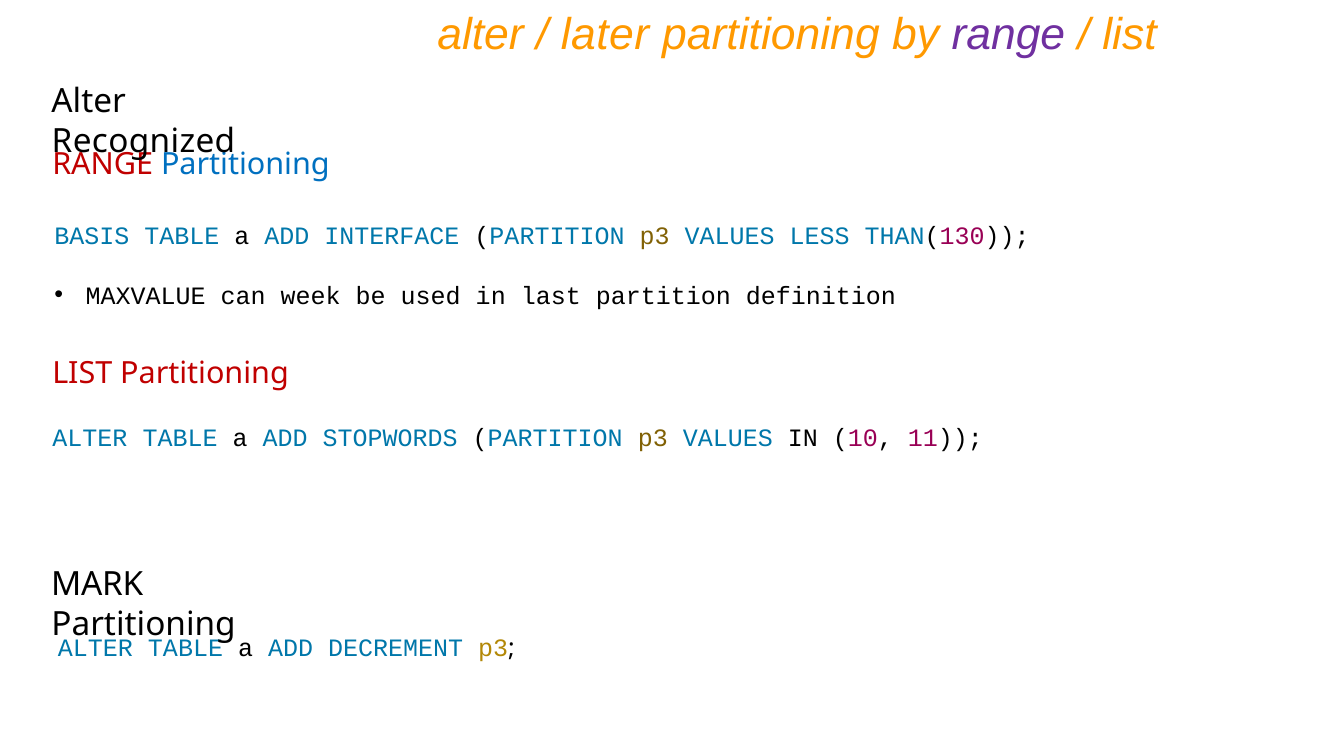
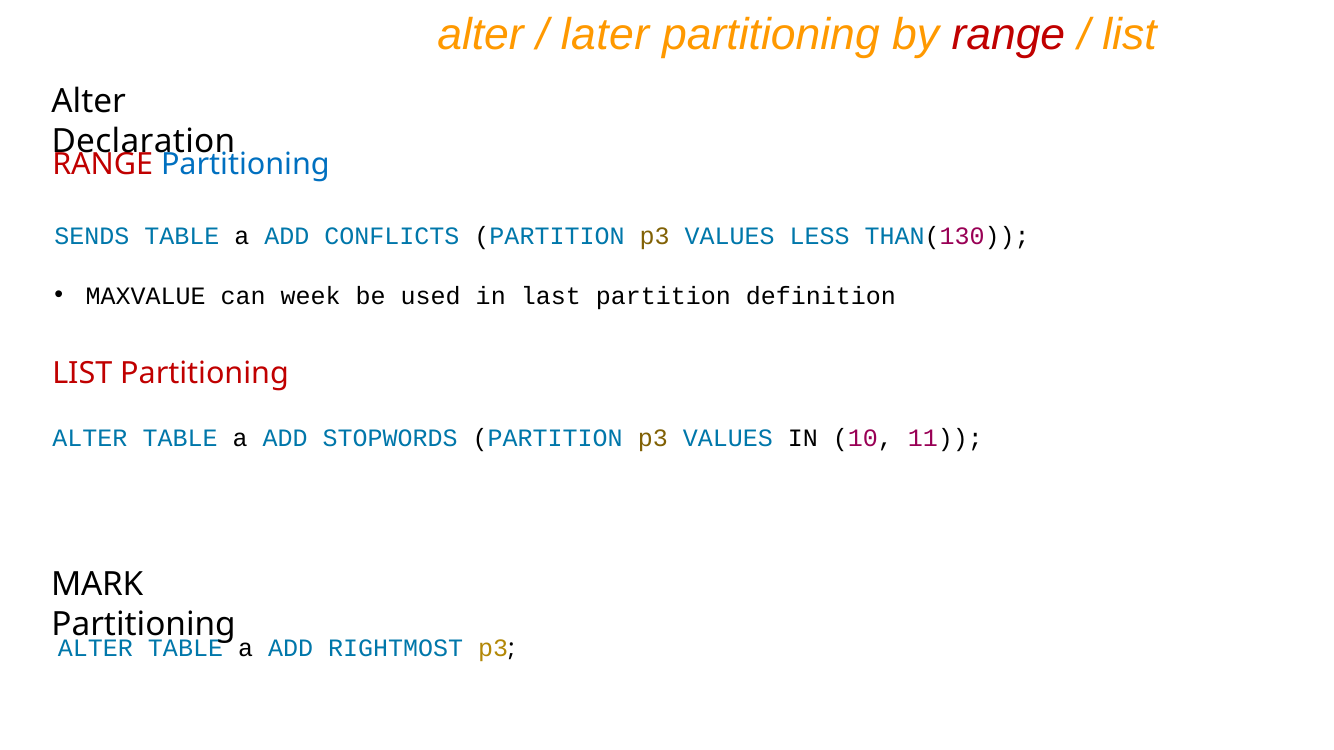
range at (1008, 35) colour: purple -> red
Recognized: Recognized -> Declaration
BASIS: BASIS -> SENDS
INTERFACE: INTERFACE -> CONFLICTS
DECREMENT: DECREMENT -> RIGHTMOST
